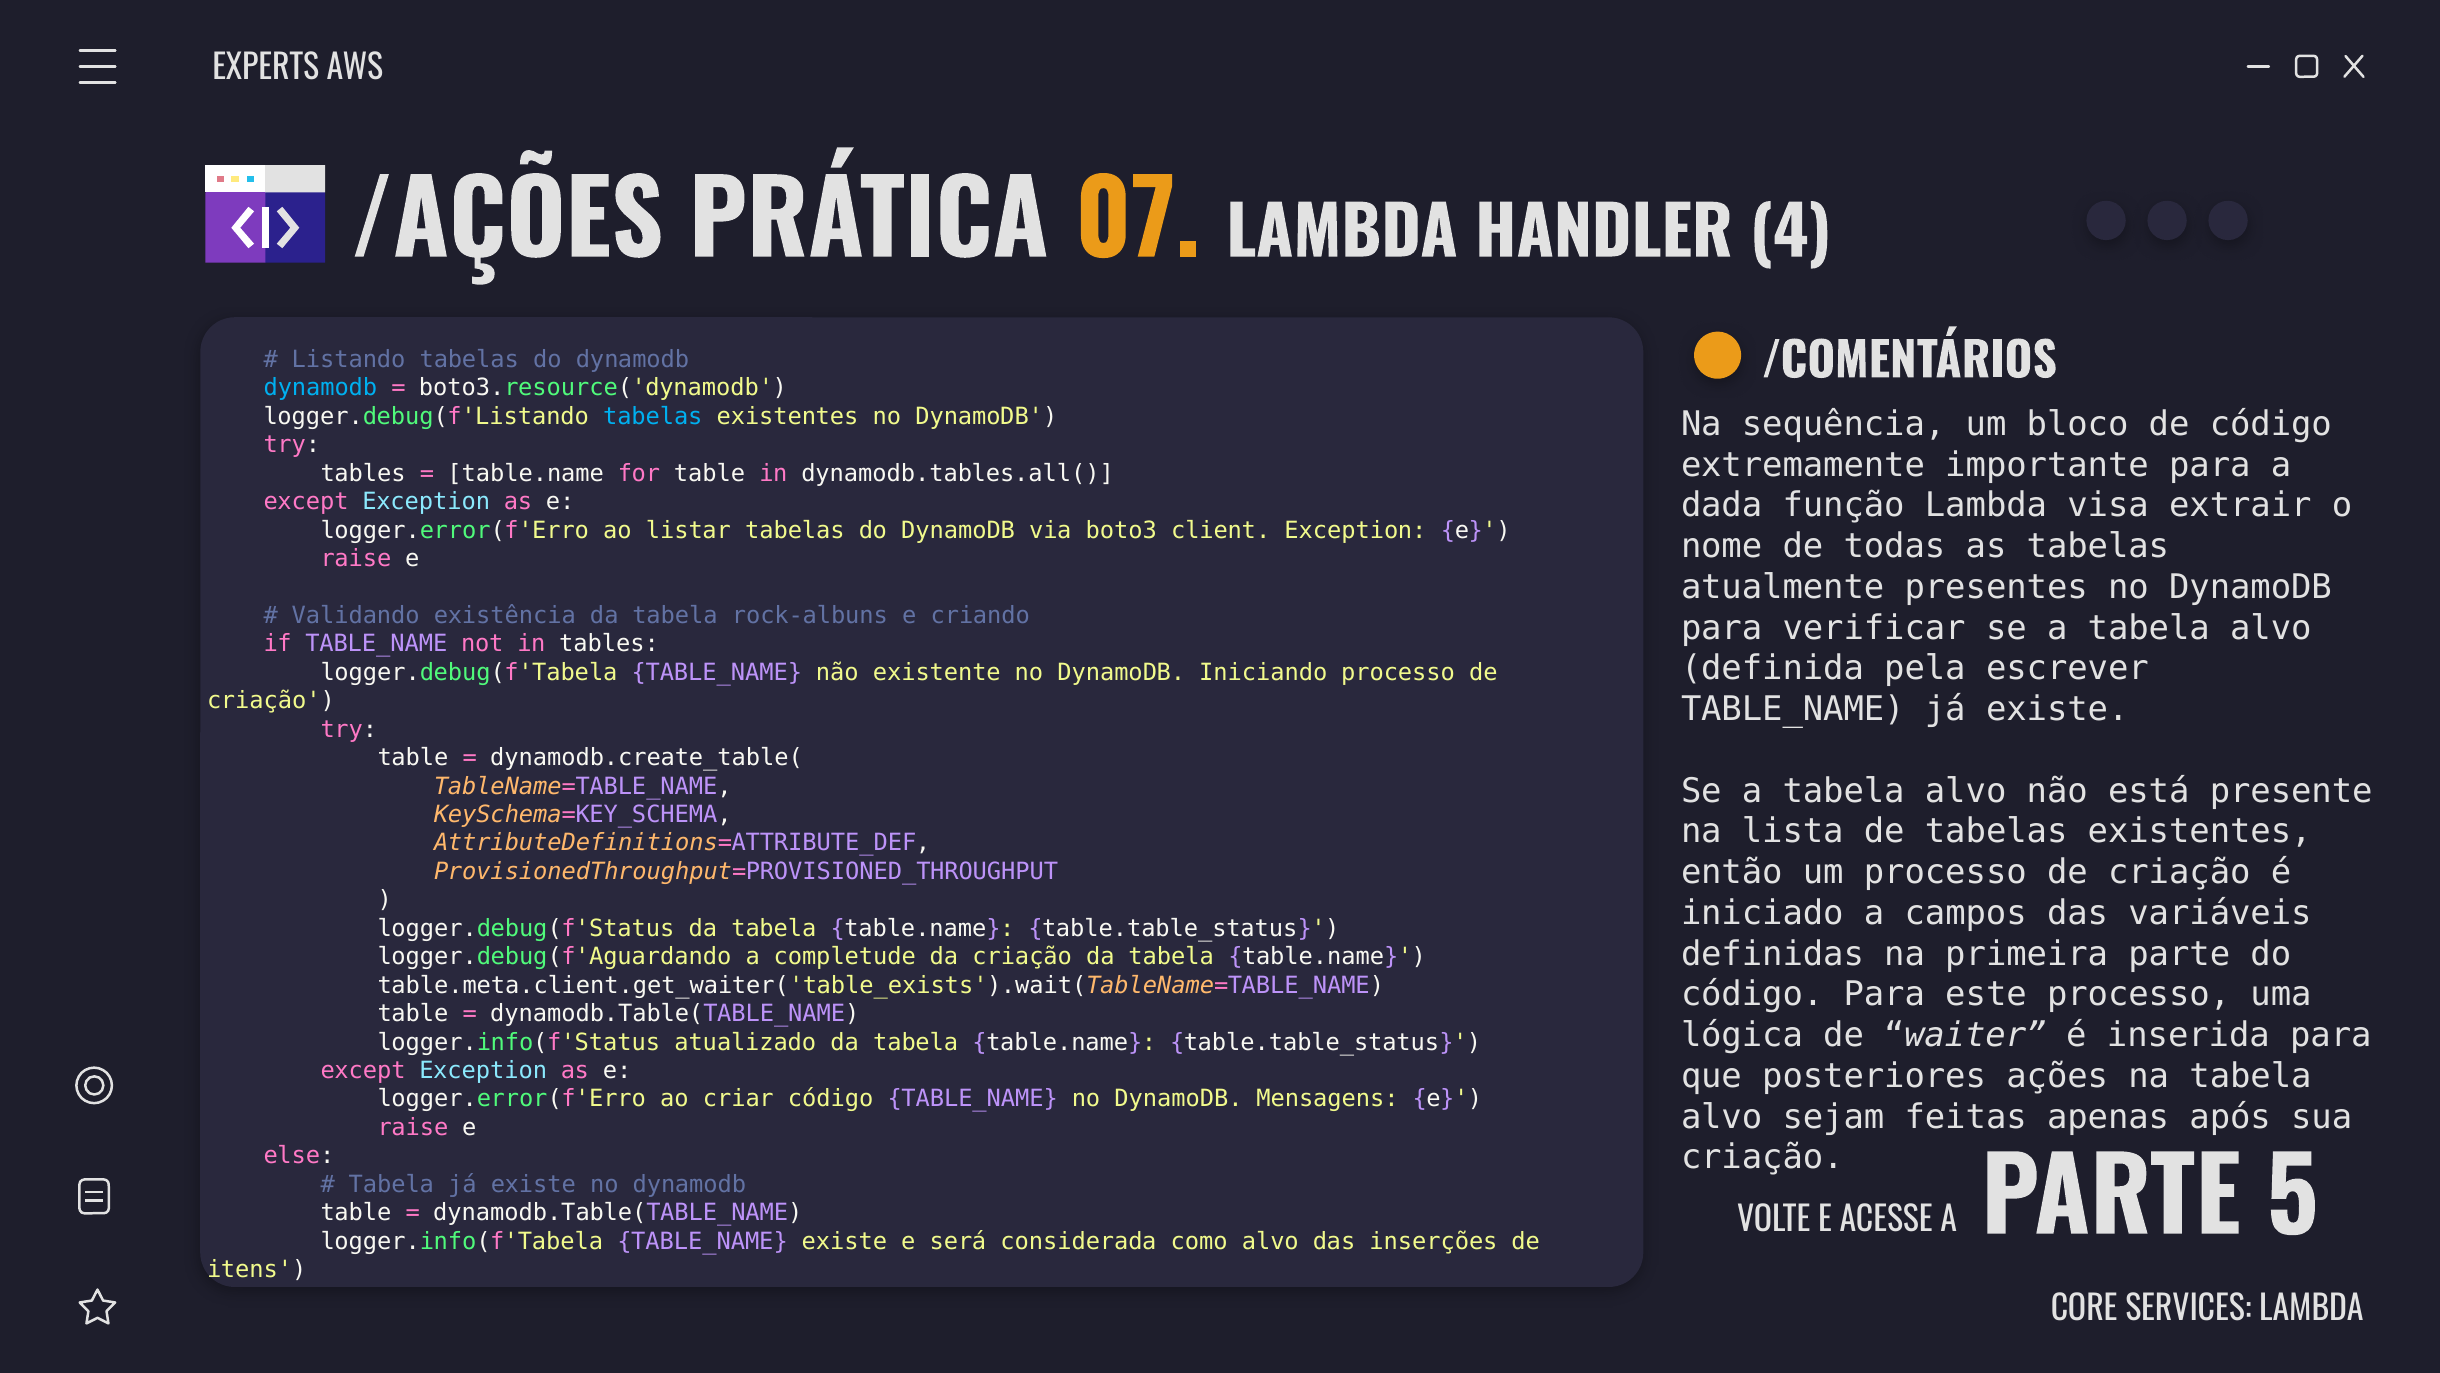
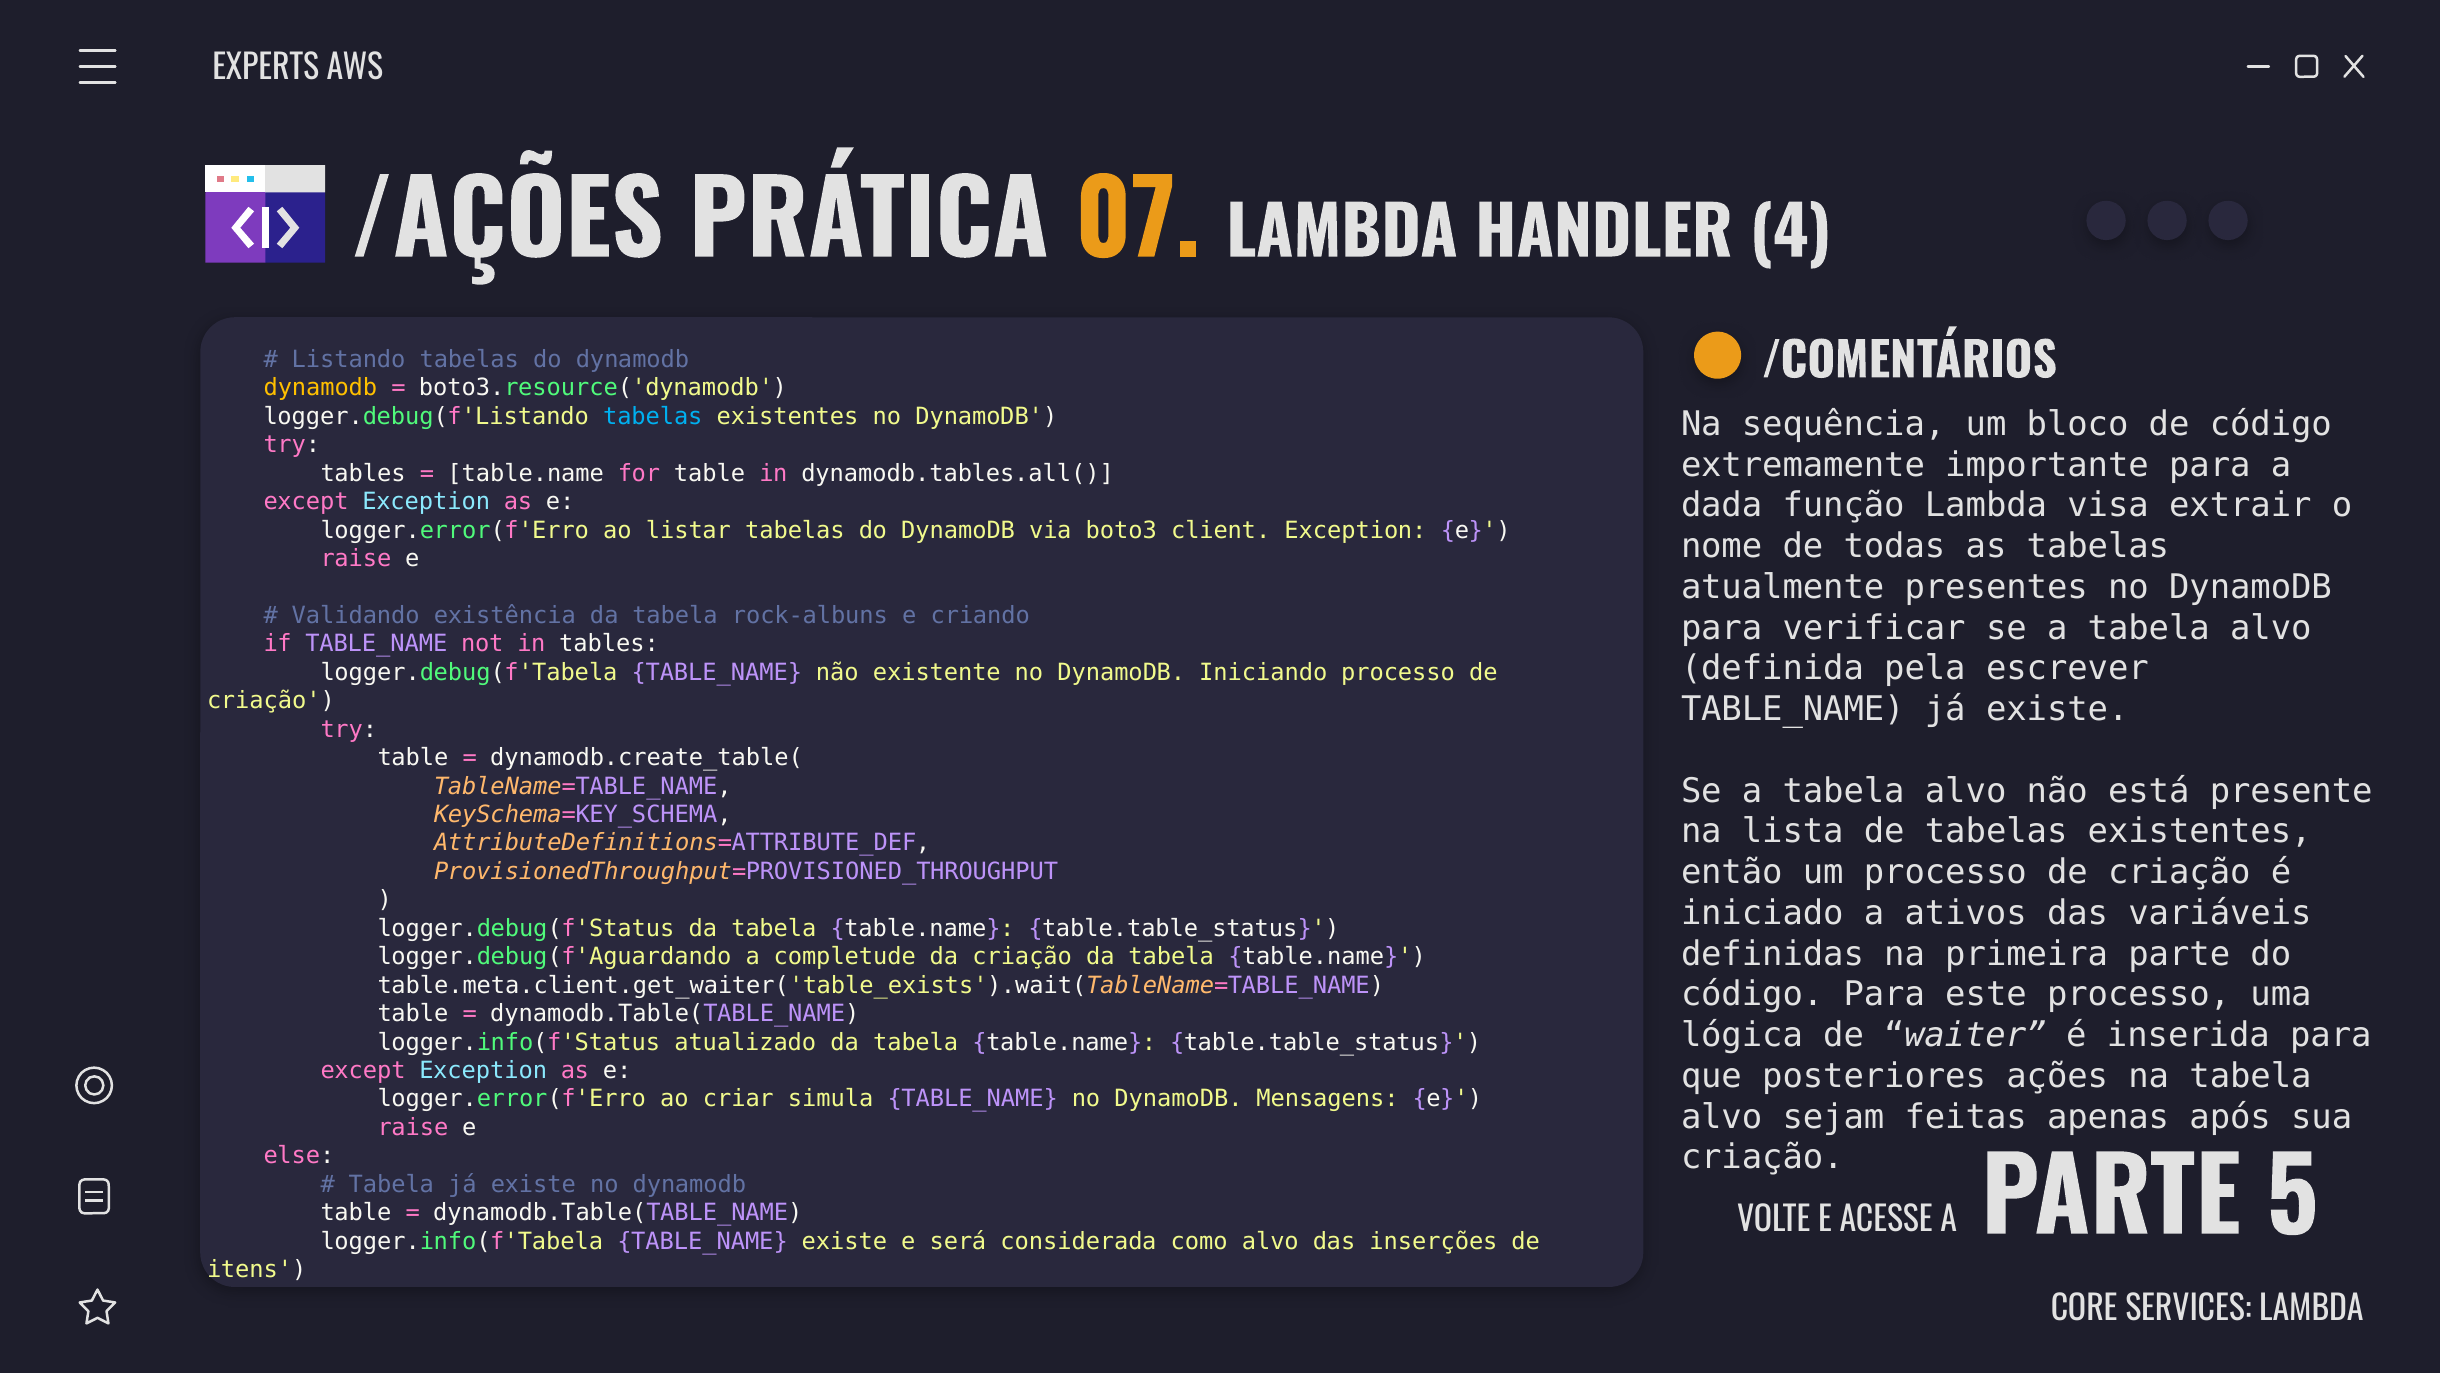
dynamodb at (320, 388) colour: light blue -> yellow
campos: campos -> ativos
criar código: código -> simula
